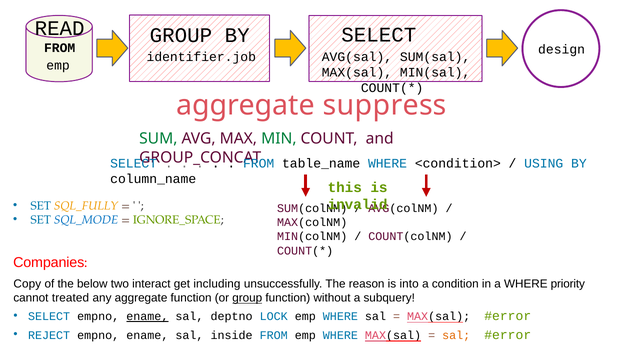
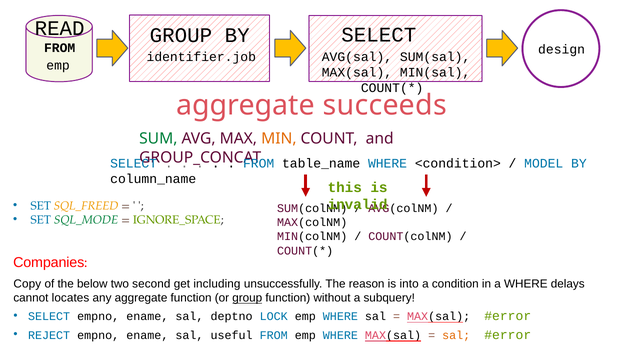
suppress: suppress -> succeeds
MIN colour: green -> orange
USING: USING -> MODEL
SQL_FULLY: SQL_FULLY -> SQL_FREED
SQL_MODE colour: blue -> green
interact: interact -> second
priority: priority -> delays
treated: treated -> locates
ename at (147, 317) underline: present -> none
inside: inside -> useful
